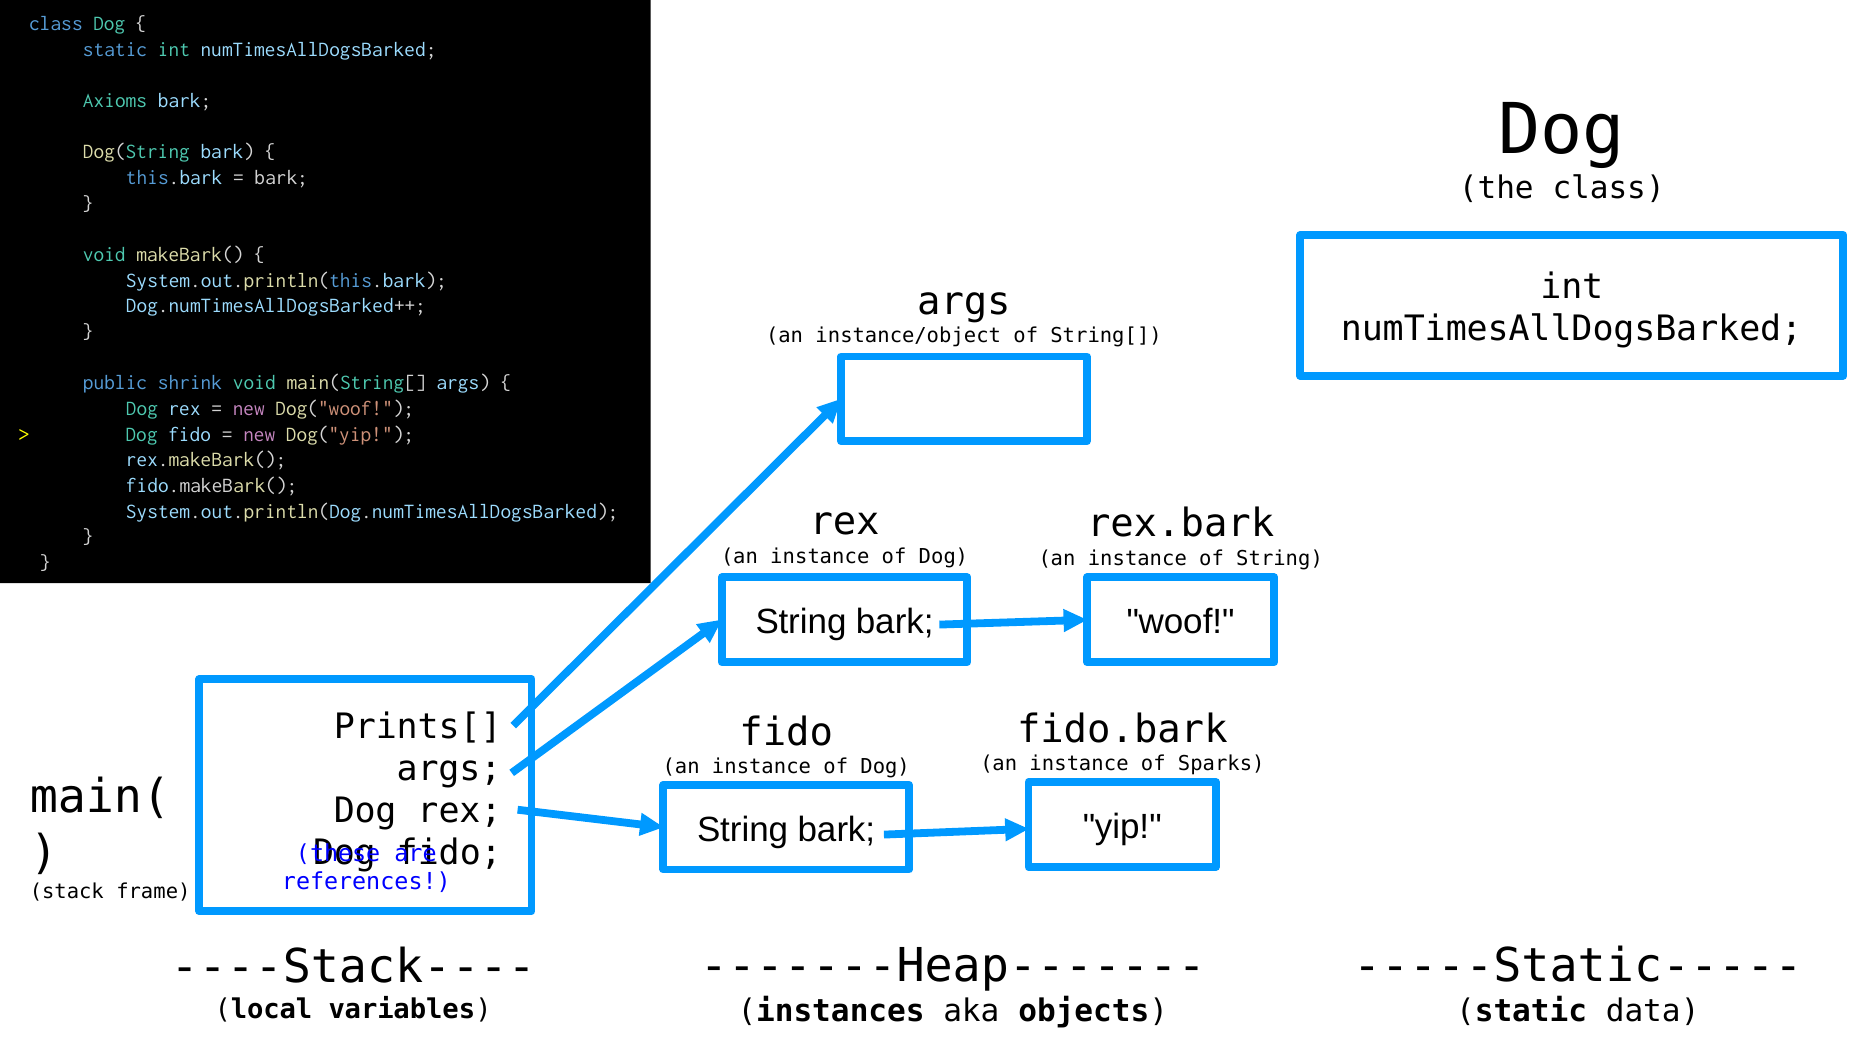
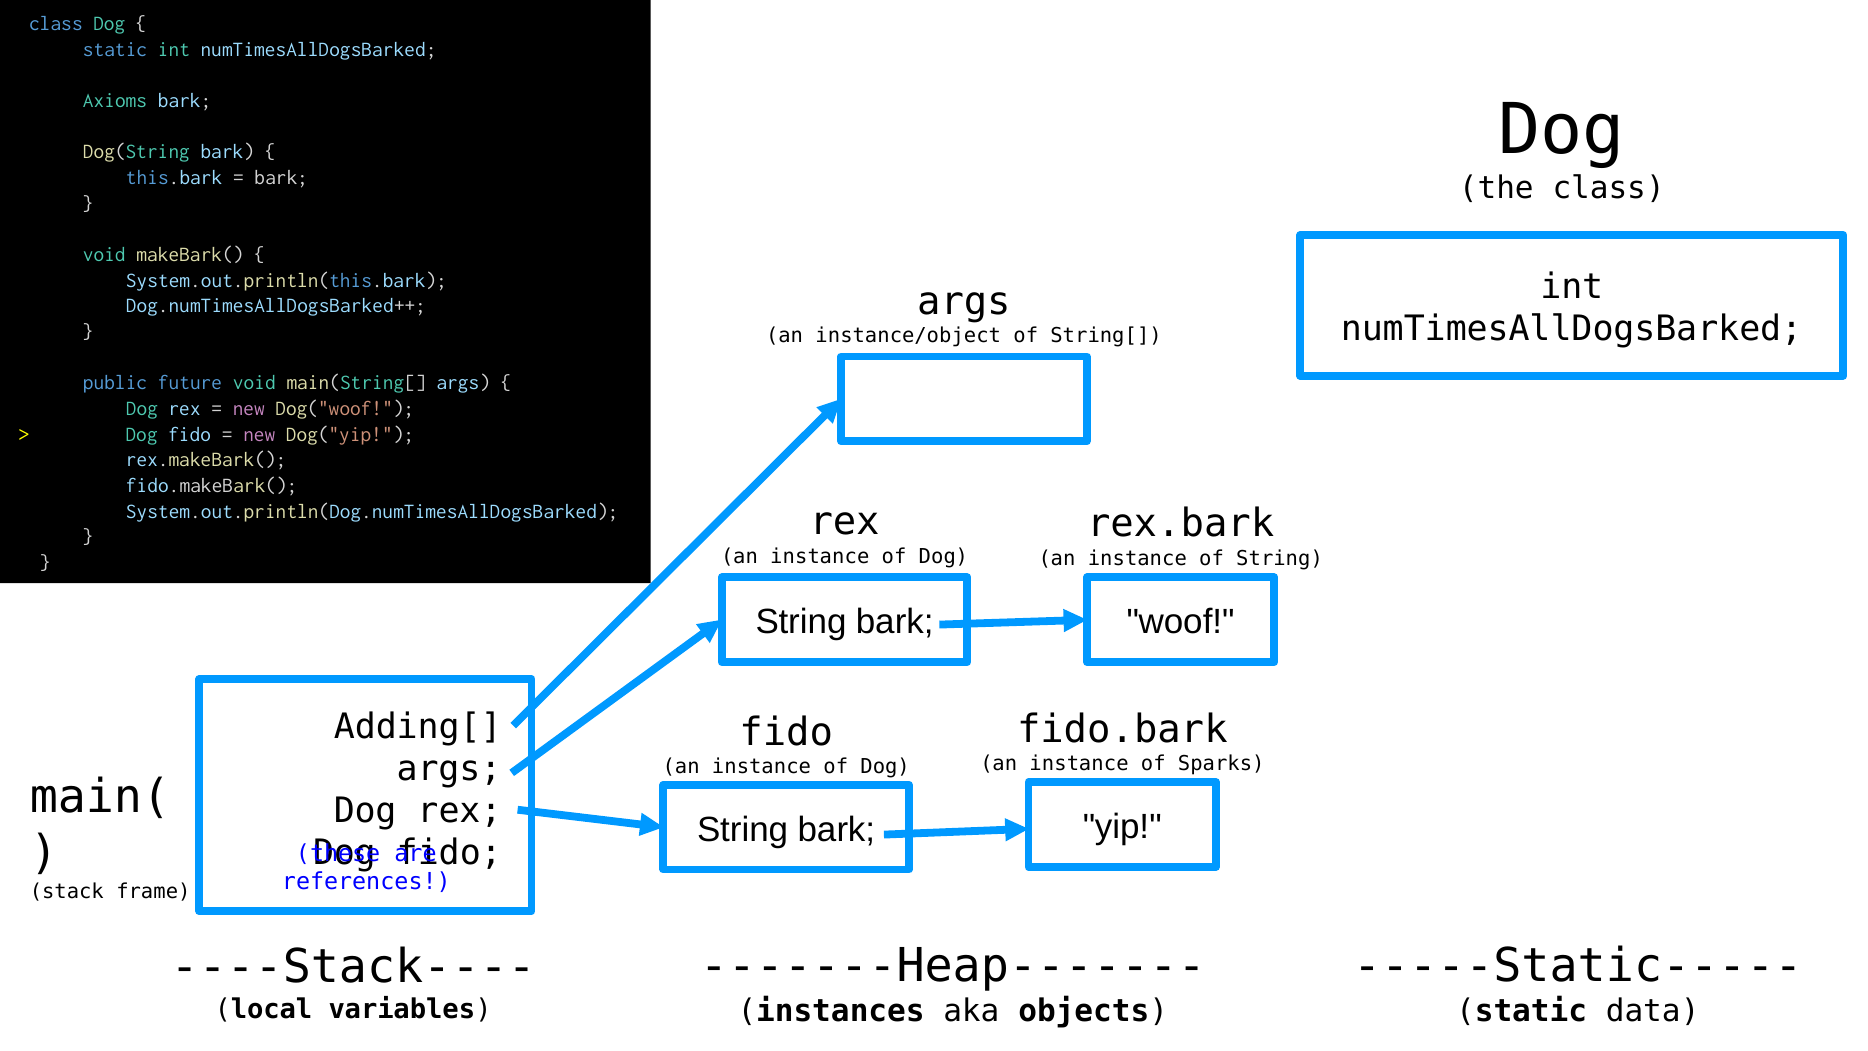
shrink: shrink -> future
Prints[: Prints[ -> Adding[
